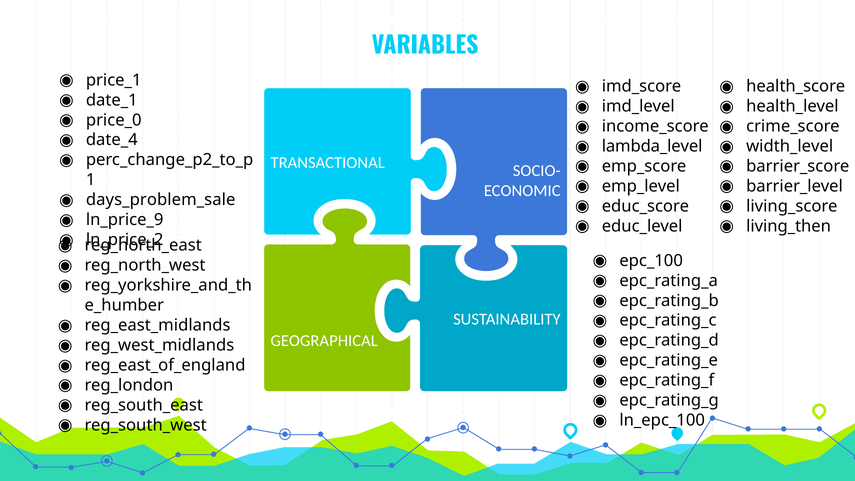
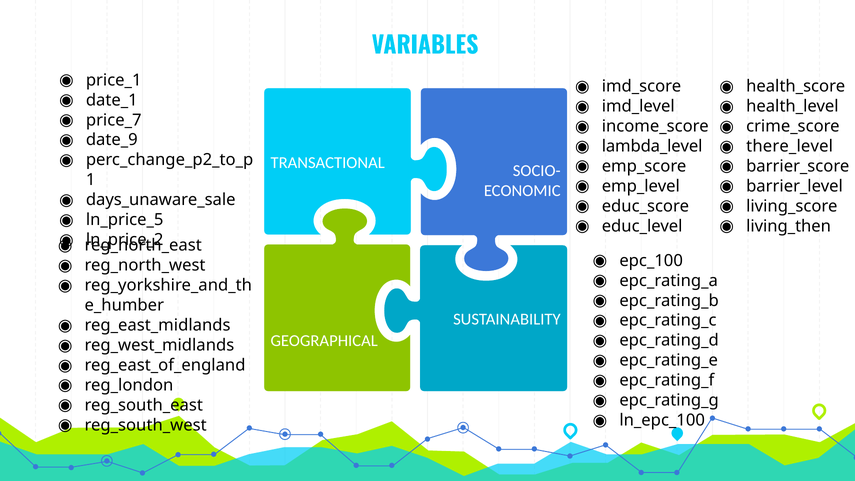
price_0: price_0 -> price_7
date_4: date_4 -> date_9
width_level: width_level -> there_level
days_problem_sale: days_problem_sale -> days_unaware_sale
ln_price_9: ln_price_9 -> ln_price_5
